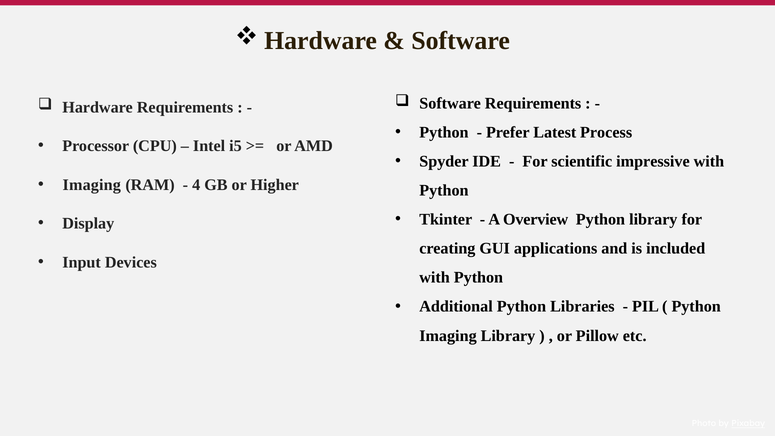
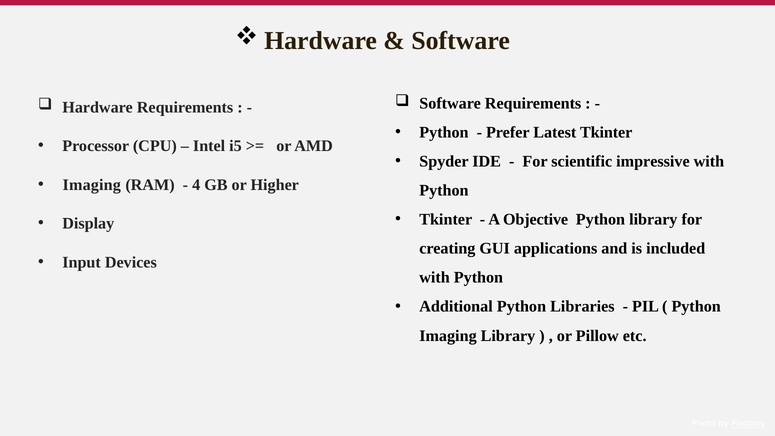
Latest Process: Process -> Tkinter
Overview: Overview -> Objective
